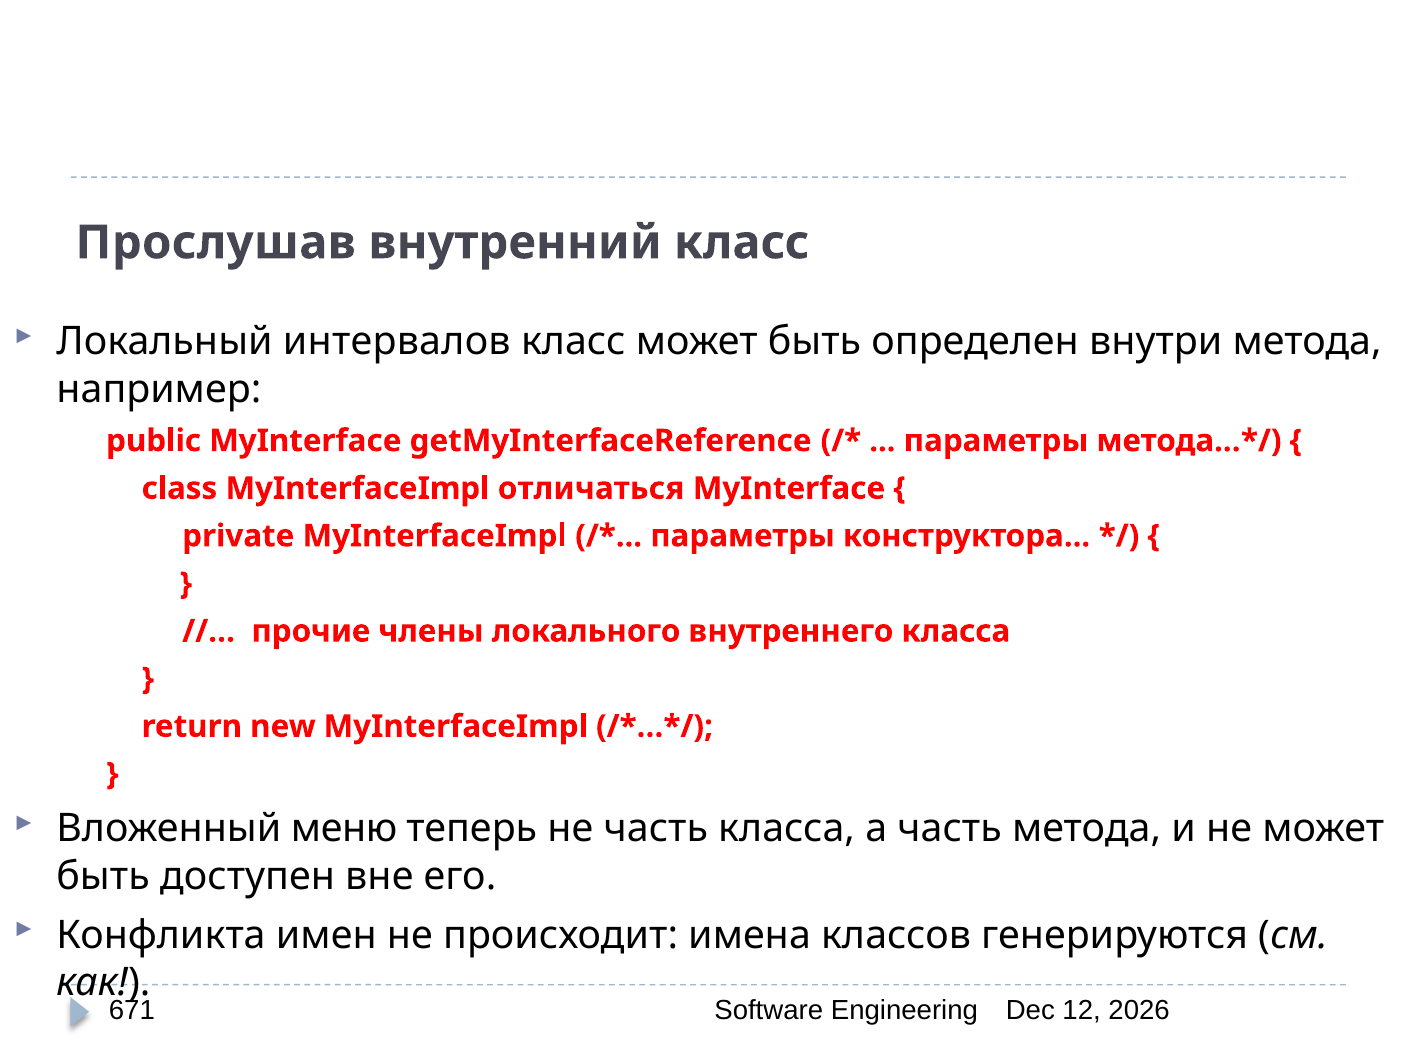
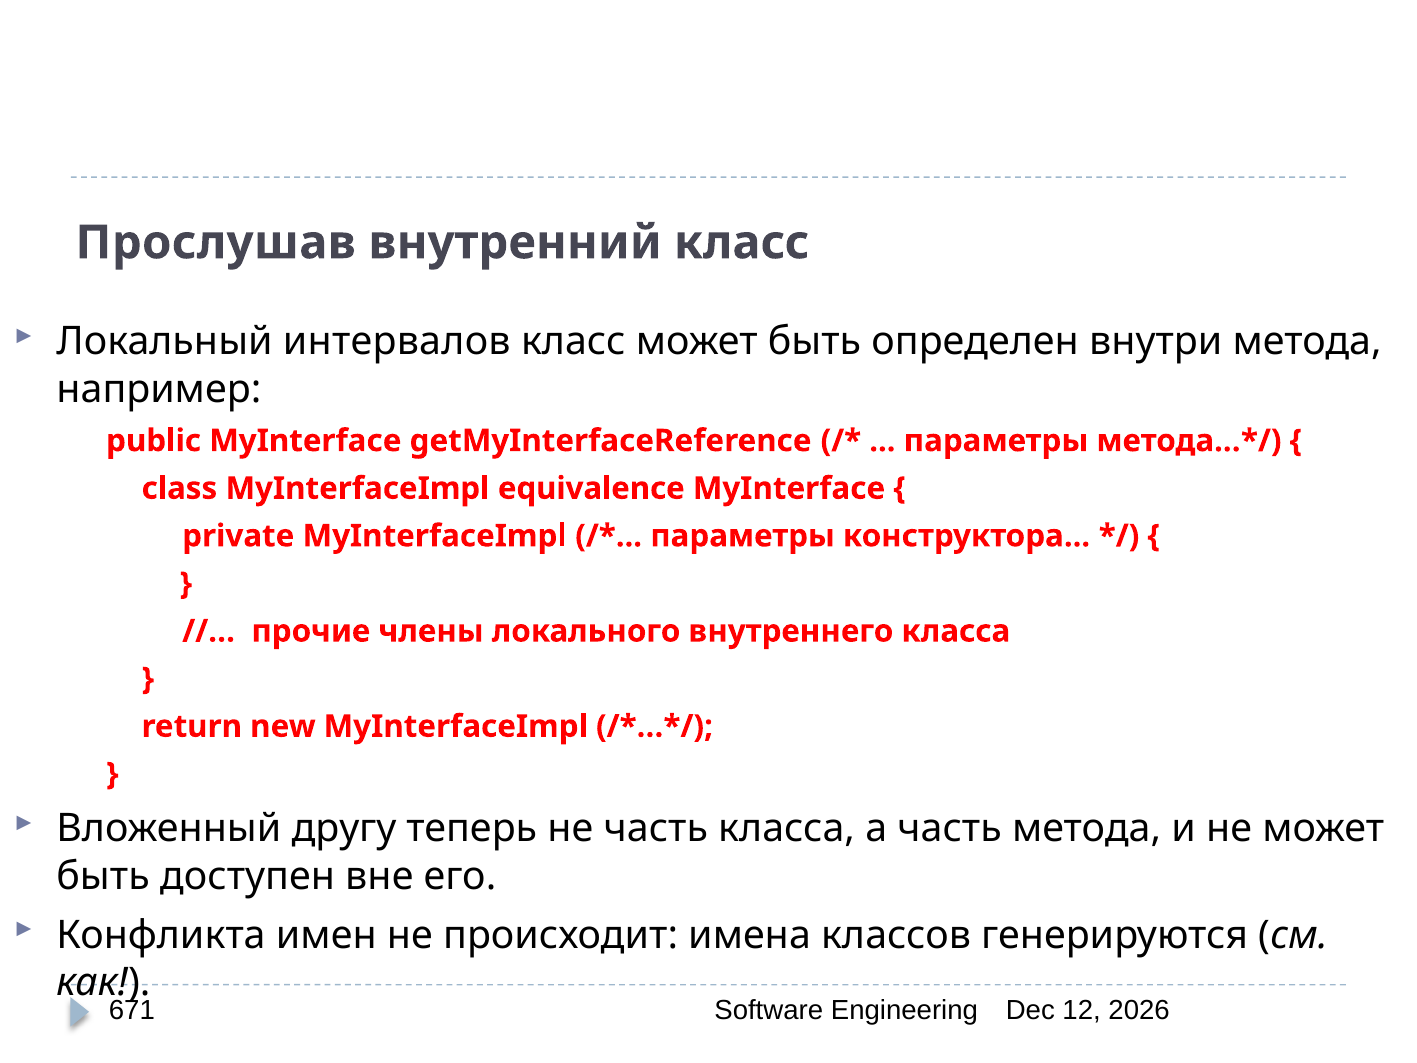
отличаться: отличаться -> equivalence
меню: меню -> другу
